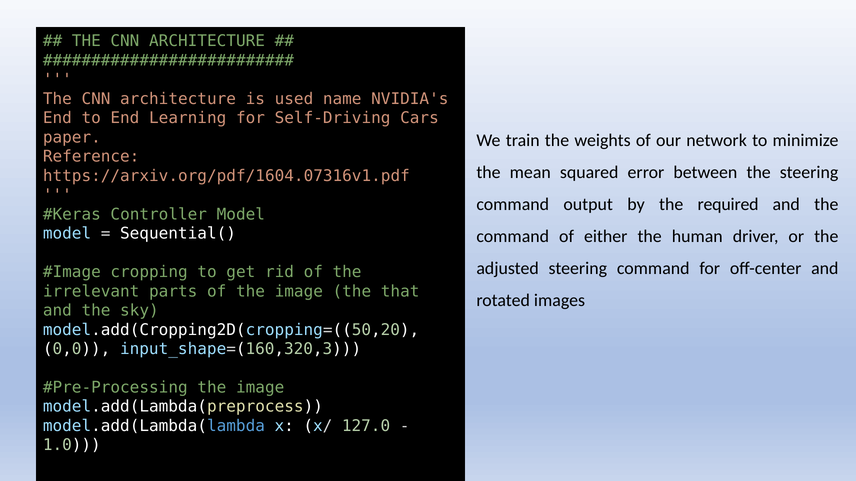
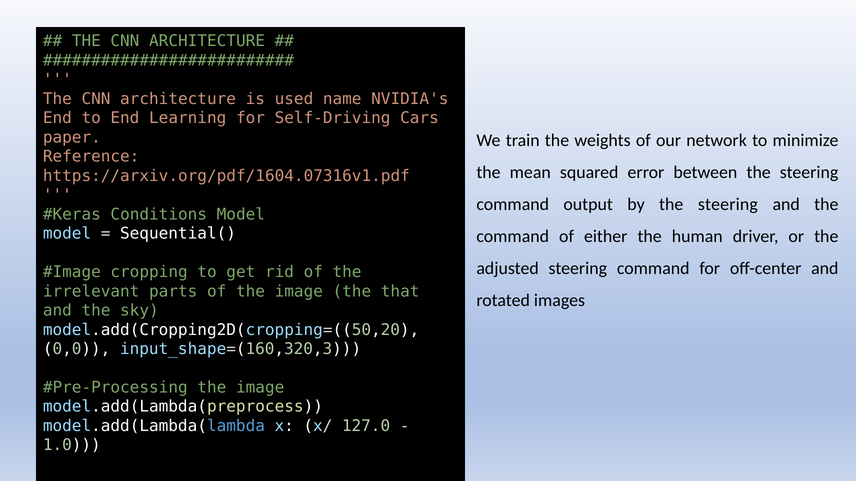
by the required: required -> steering
Controller: Controller -> Conditions
